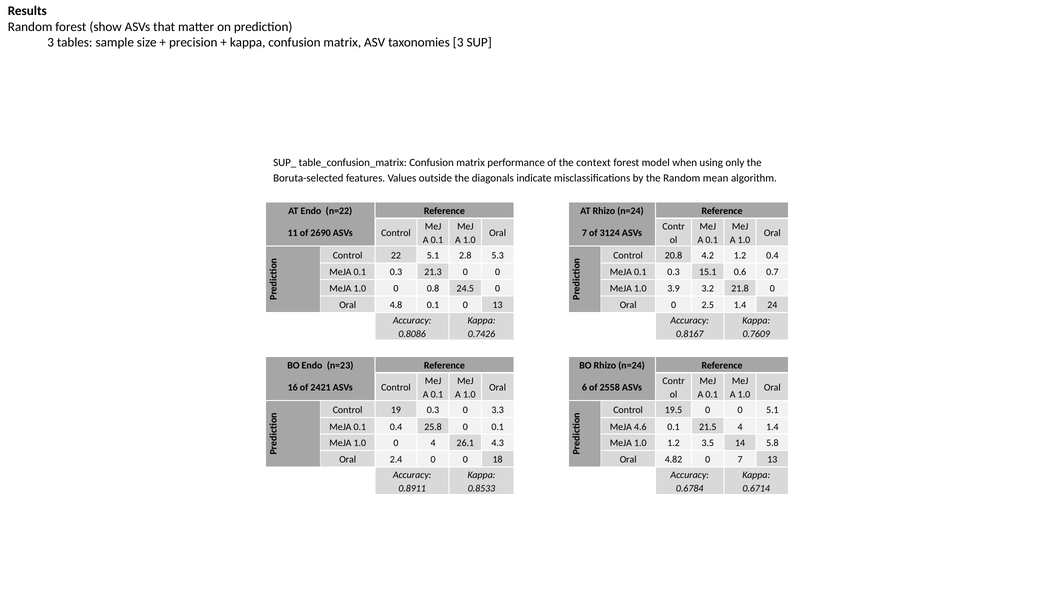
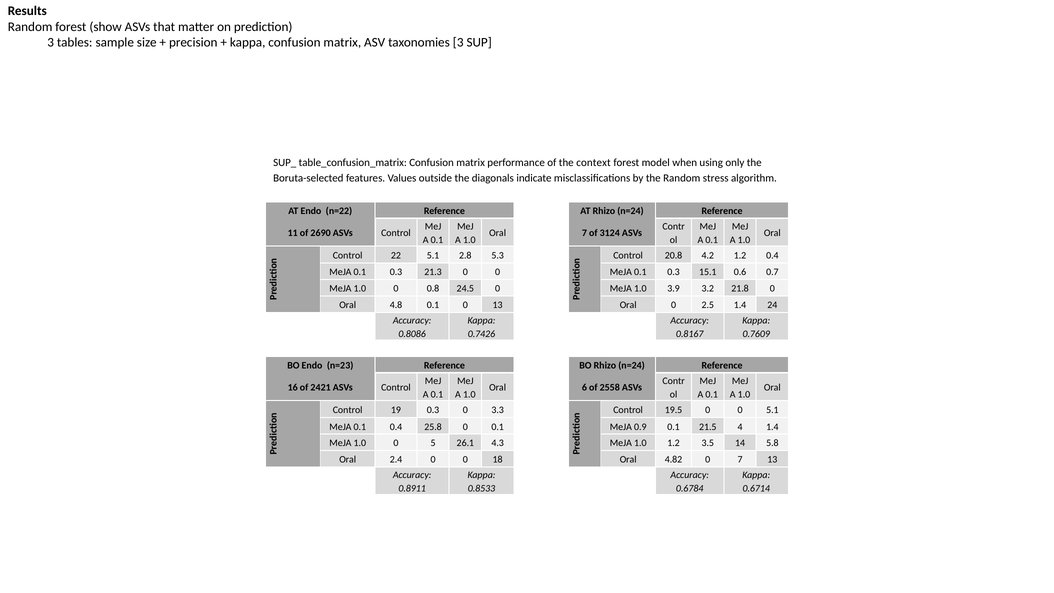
mean: mean -> stress
4.6: 4.6 -> 0.9
0 4: 4 -> 5
